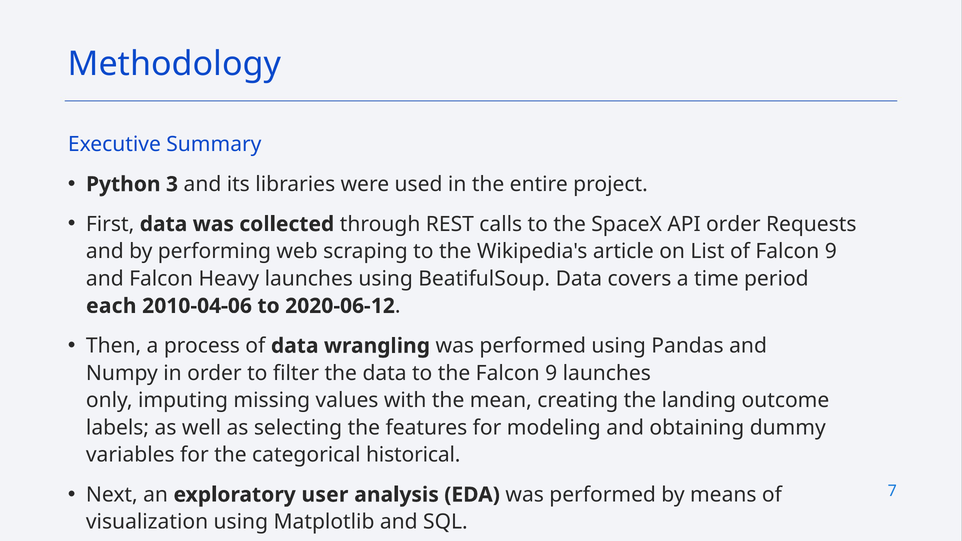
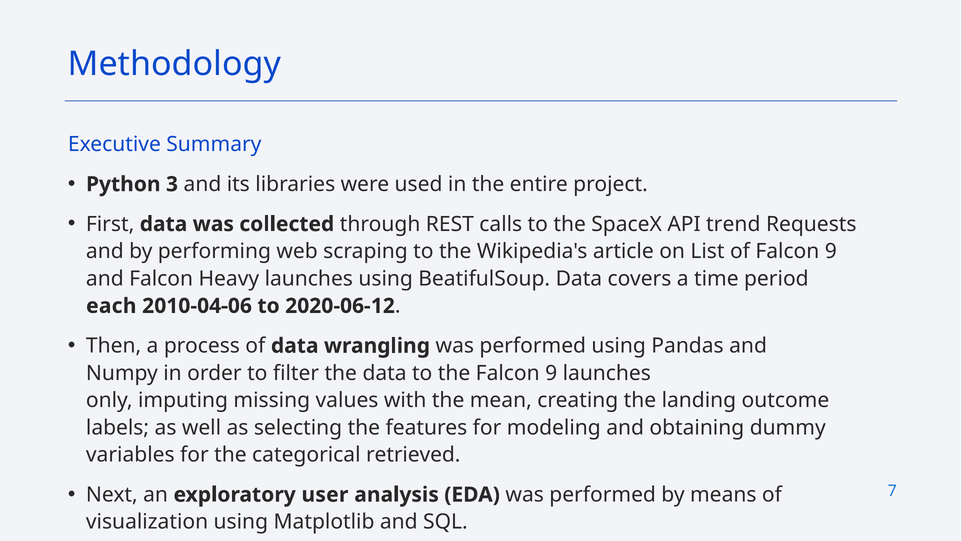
API order: order -> trend
historical: historical -> retrieved
